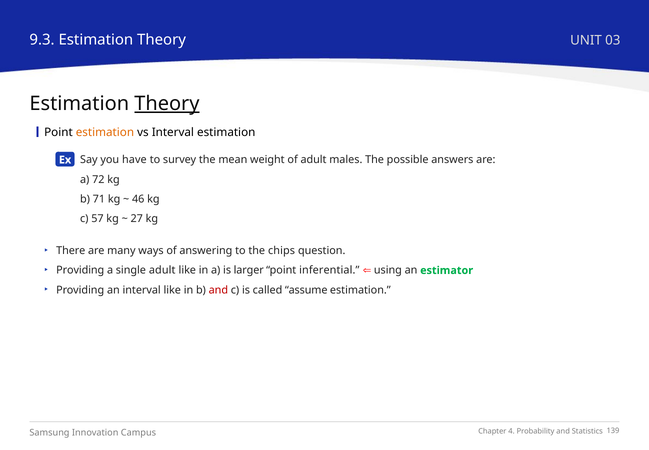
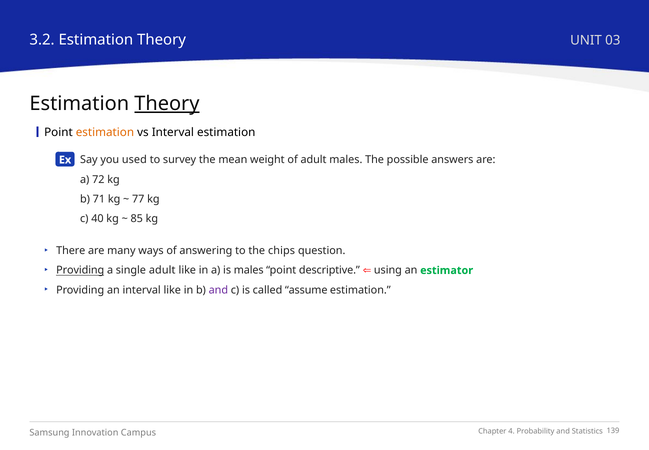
9.3: 9.3 -> 3.2
have: have -> used
46: 46 -> 77
57: 57 -> 40
27: 27 -> 85
Providing at (80, 270) underline: none -> present
is larger: larger -> males
inferential: inferential -> descriptive
and at (218, 290) colour: red -> purple
